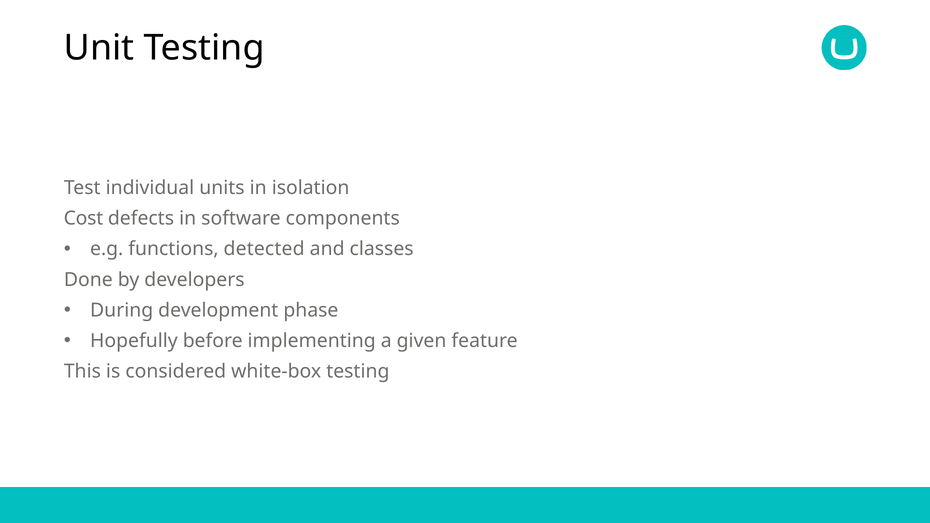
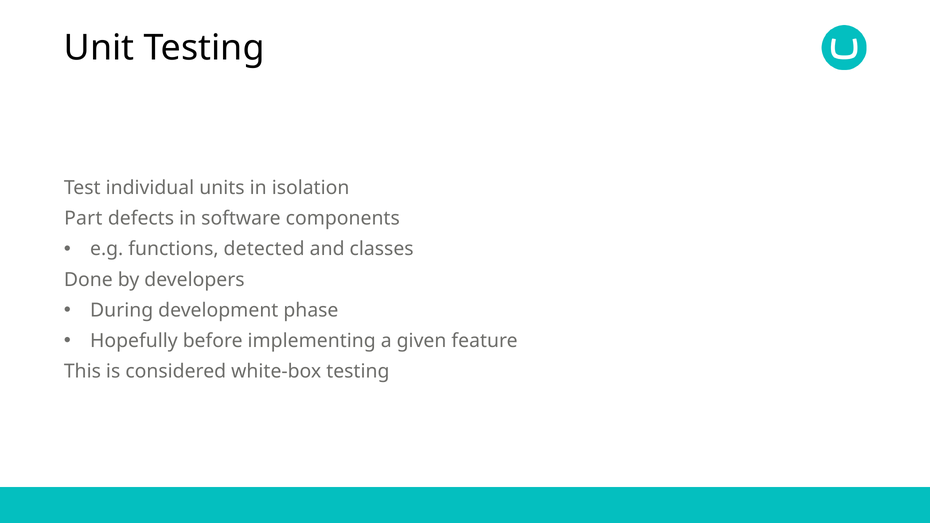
Cost: Cost -> Part
